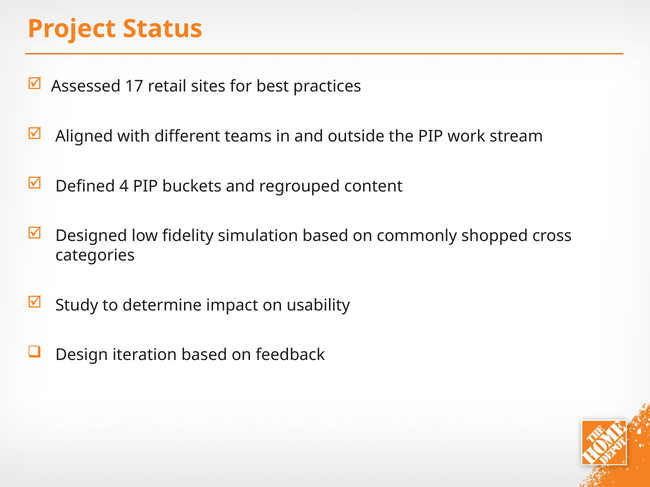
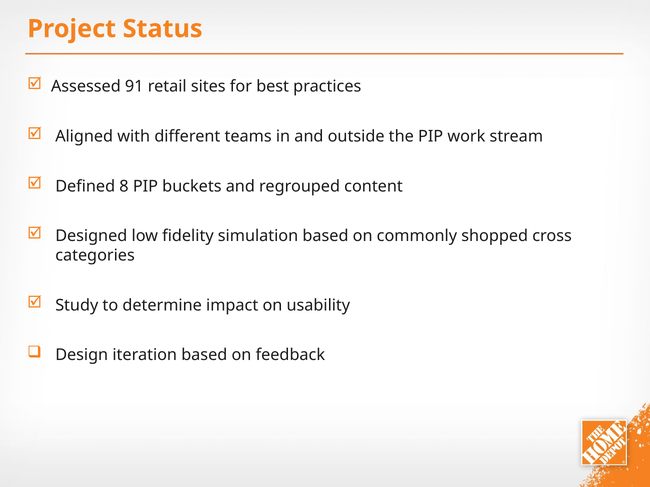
17: 17 -> 91
4: 4 -> 8
